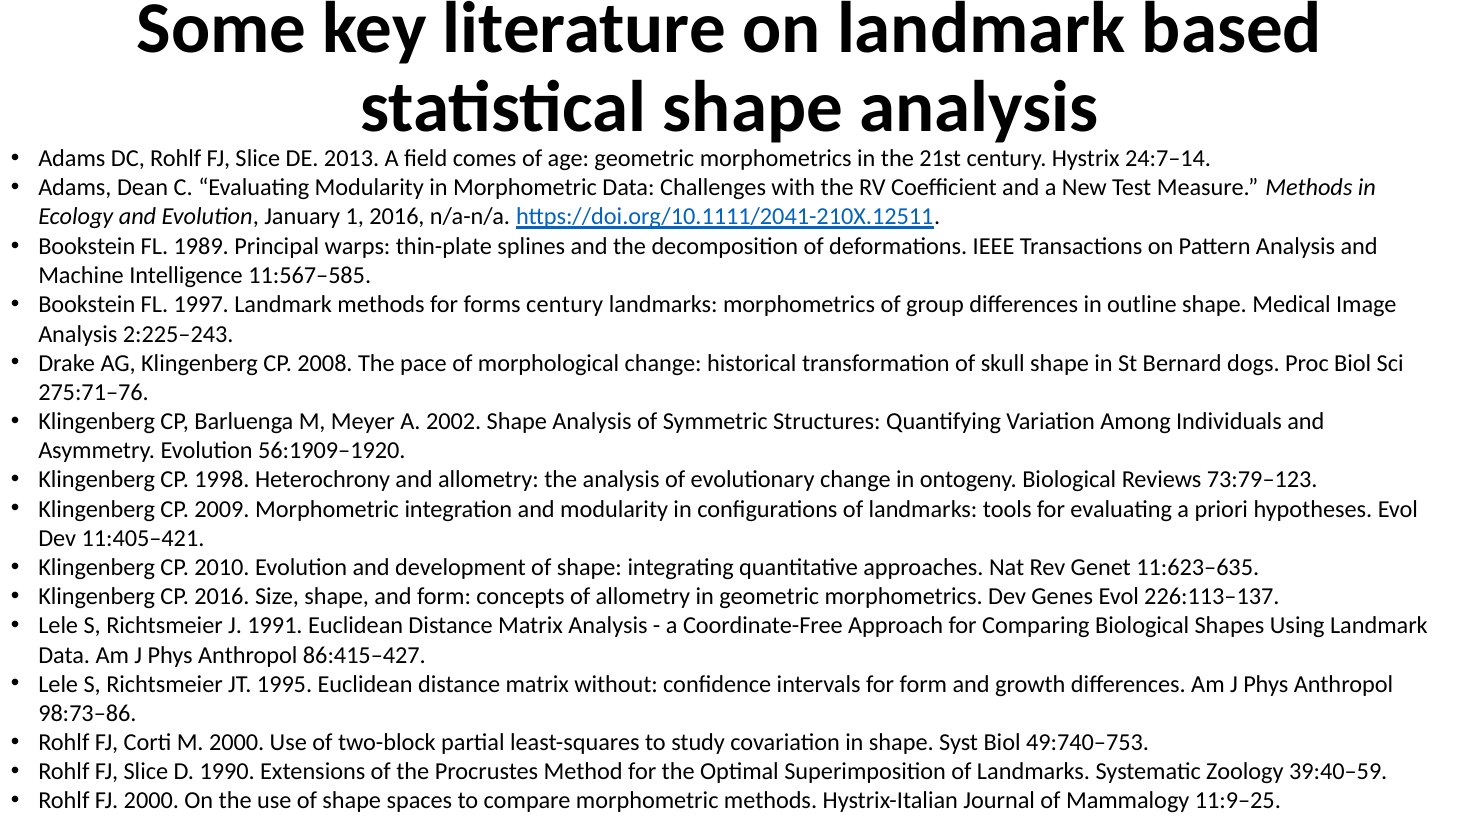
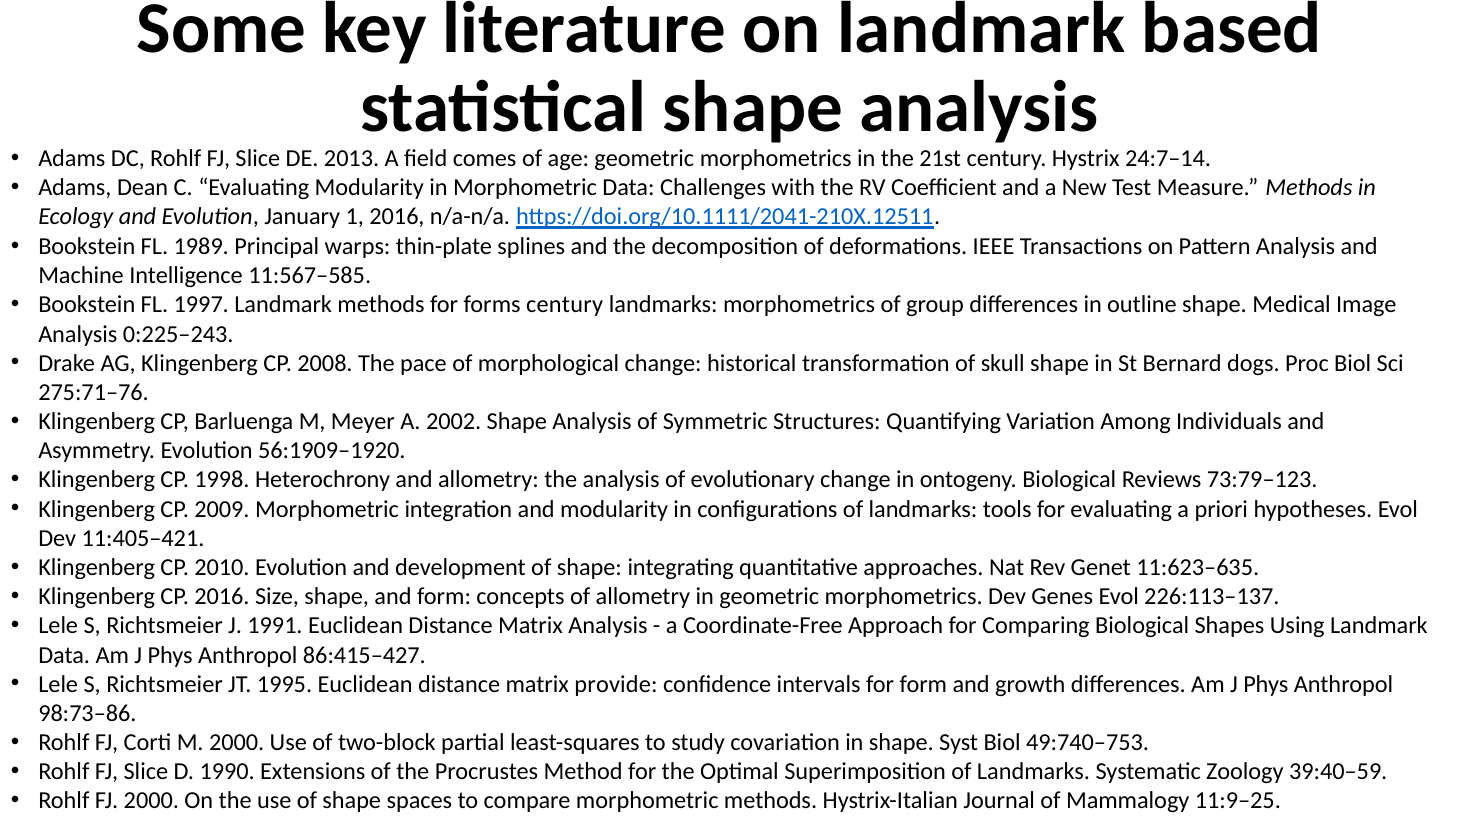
2:225–243: 2:225–243 -> 0:225–243
without: without -> provide
